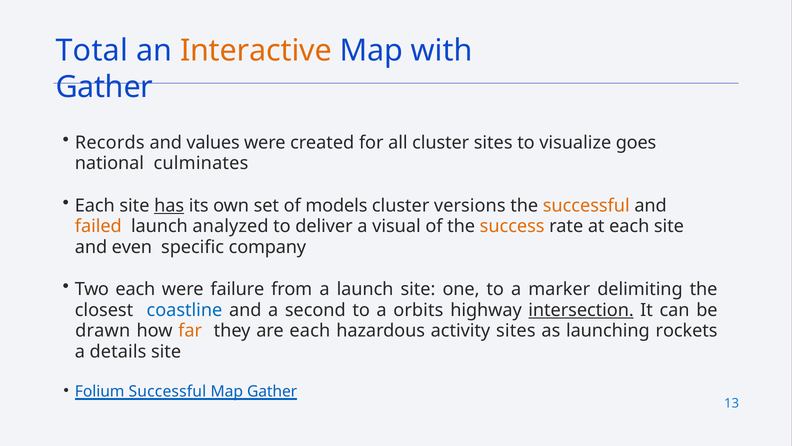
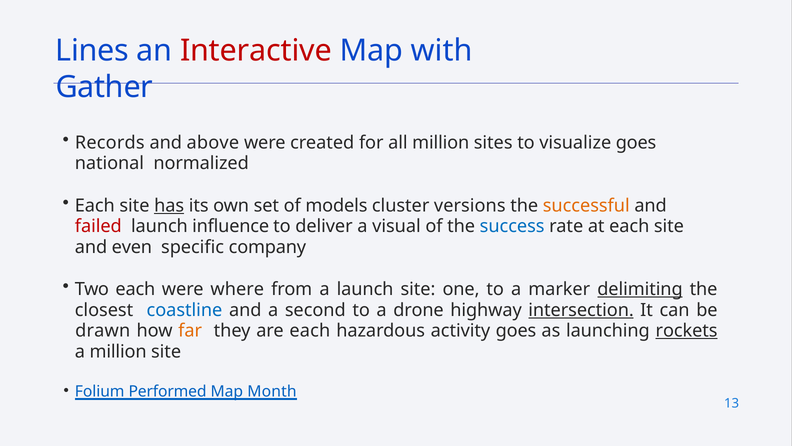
Total: Total -> Lines
Interactive colour: orange -> red
values: values -> above
all cluster: cluster -> million
culminates: culminates -> normalized
failed colour: orange -> red
analyzed: analyzed -> influence
success colour: orange -> blue
failure: failure -> where
delimiting underline: none -> present
orbits: orbits -> drone
activity sites: sites -> goes
rockets underline: none -> present
a details: details -> million
Folium Successful: Successful -> Performed
Map Gather: Gather -> Month
